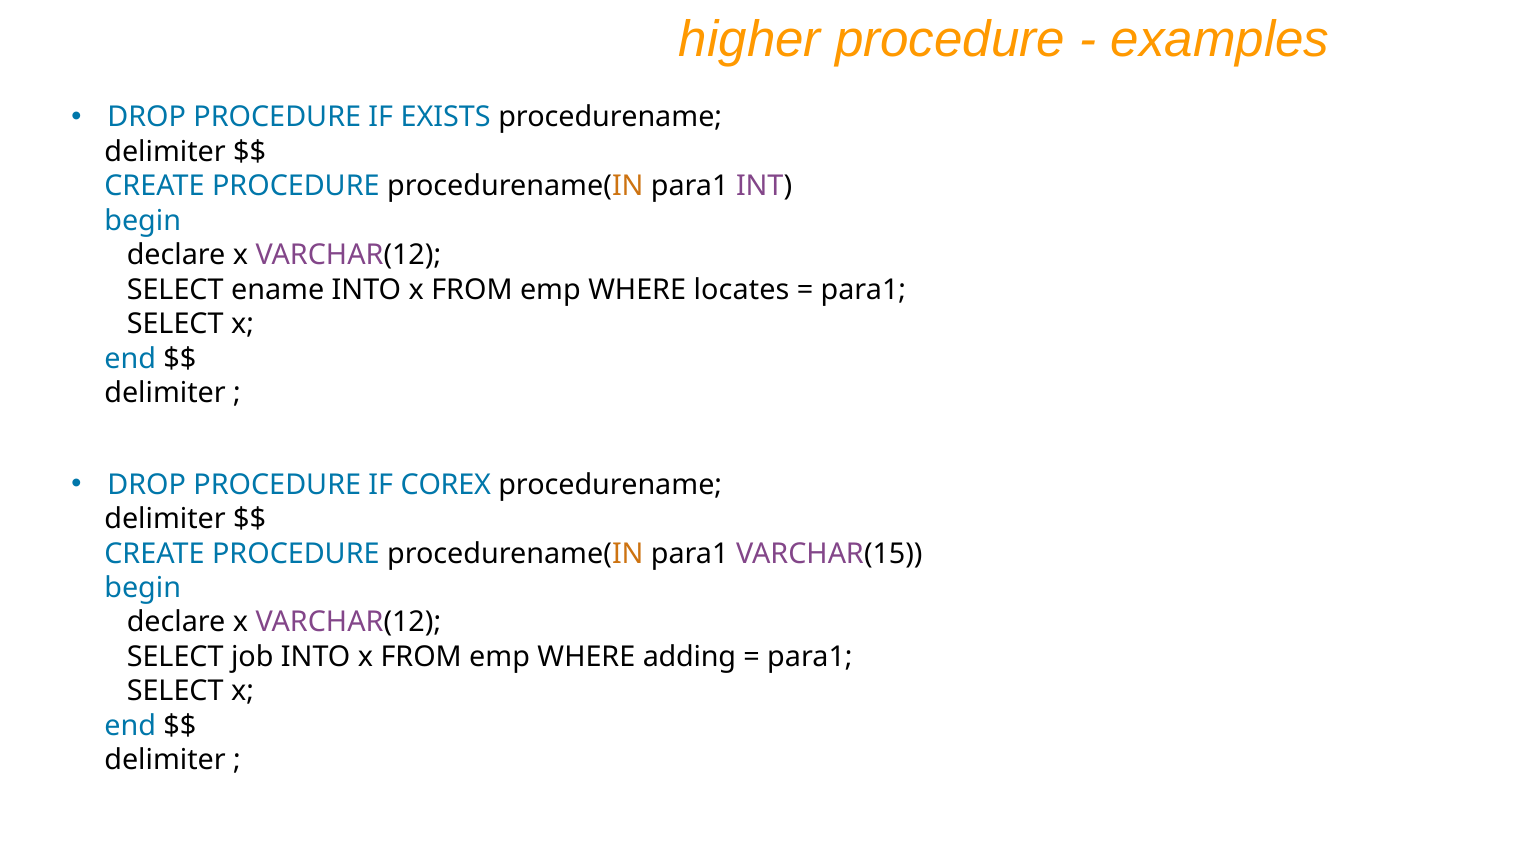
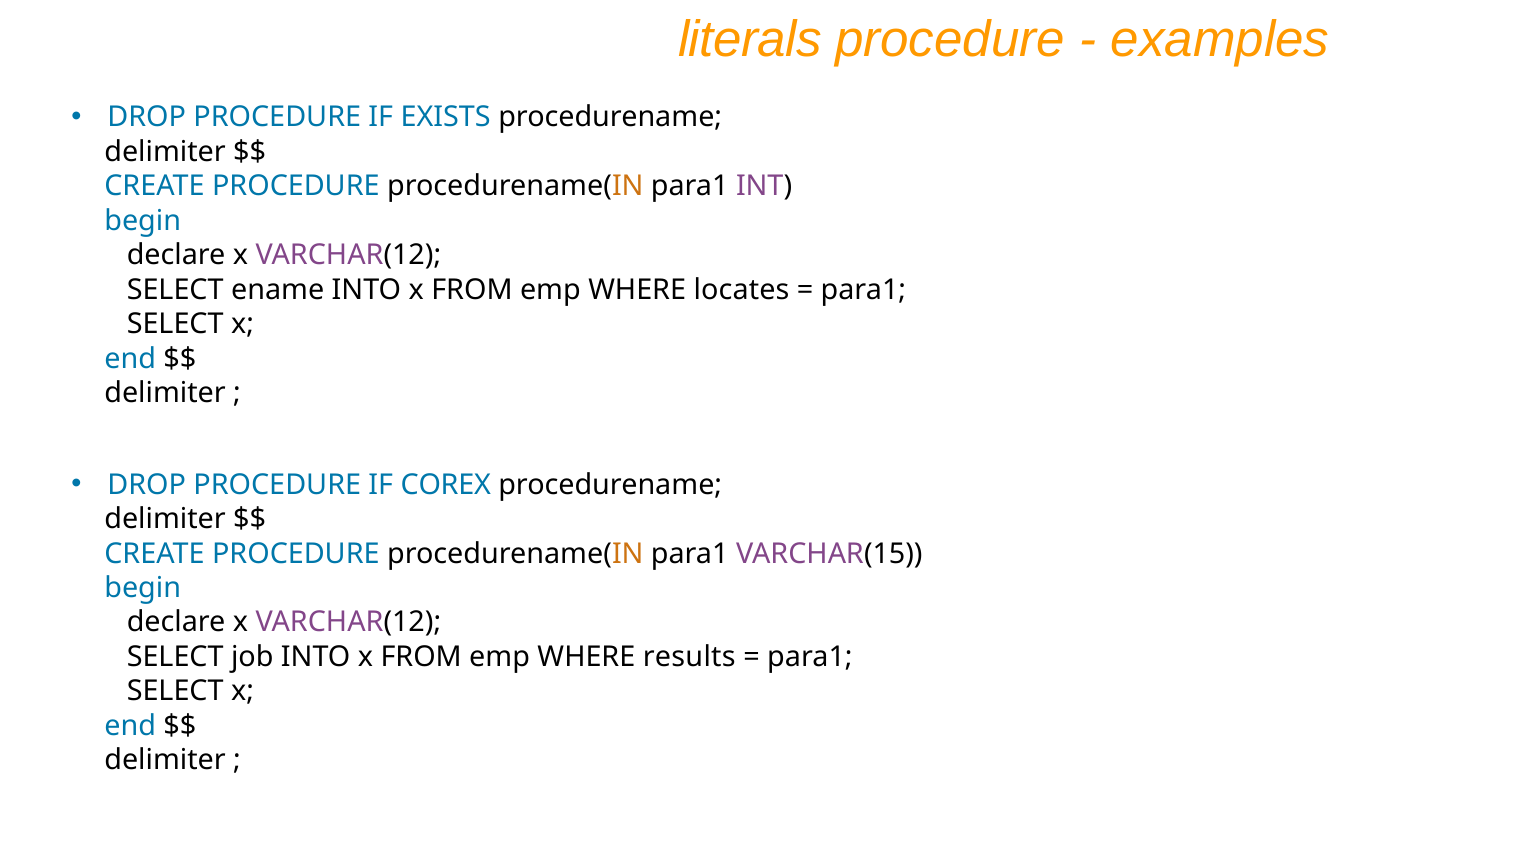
higher: higher -> literals
adding: adding -> results
